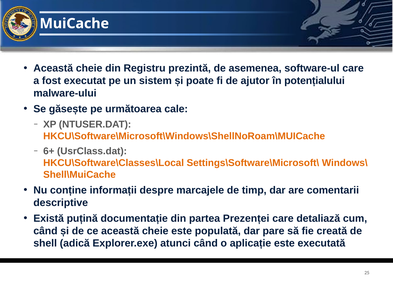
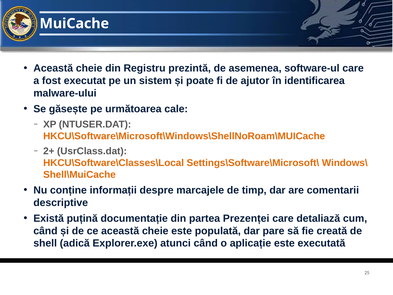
potențialului: potențialului -> identificarea
6+: 6+ -> 2+
